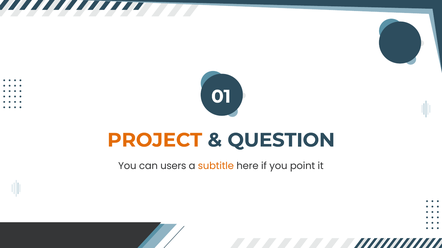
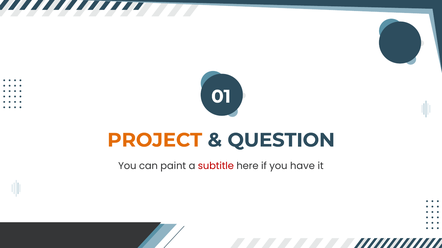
users: users -> paint
subtitle colour: orange -> red
point: point -> have
